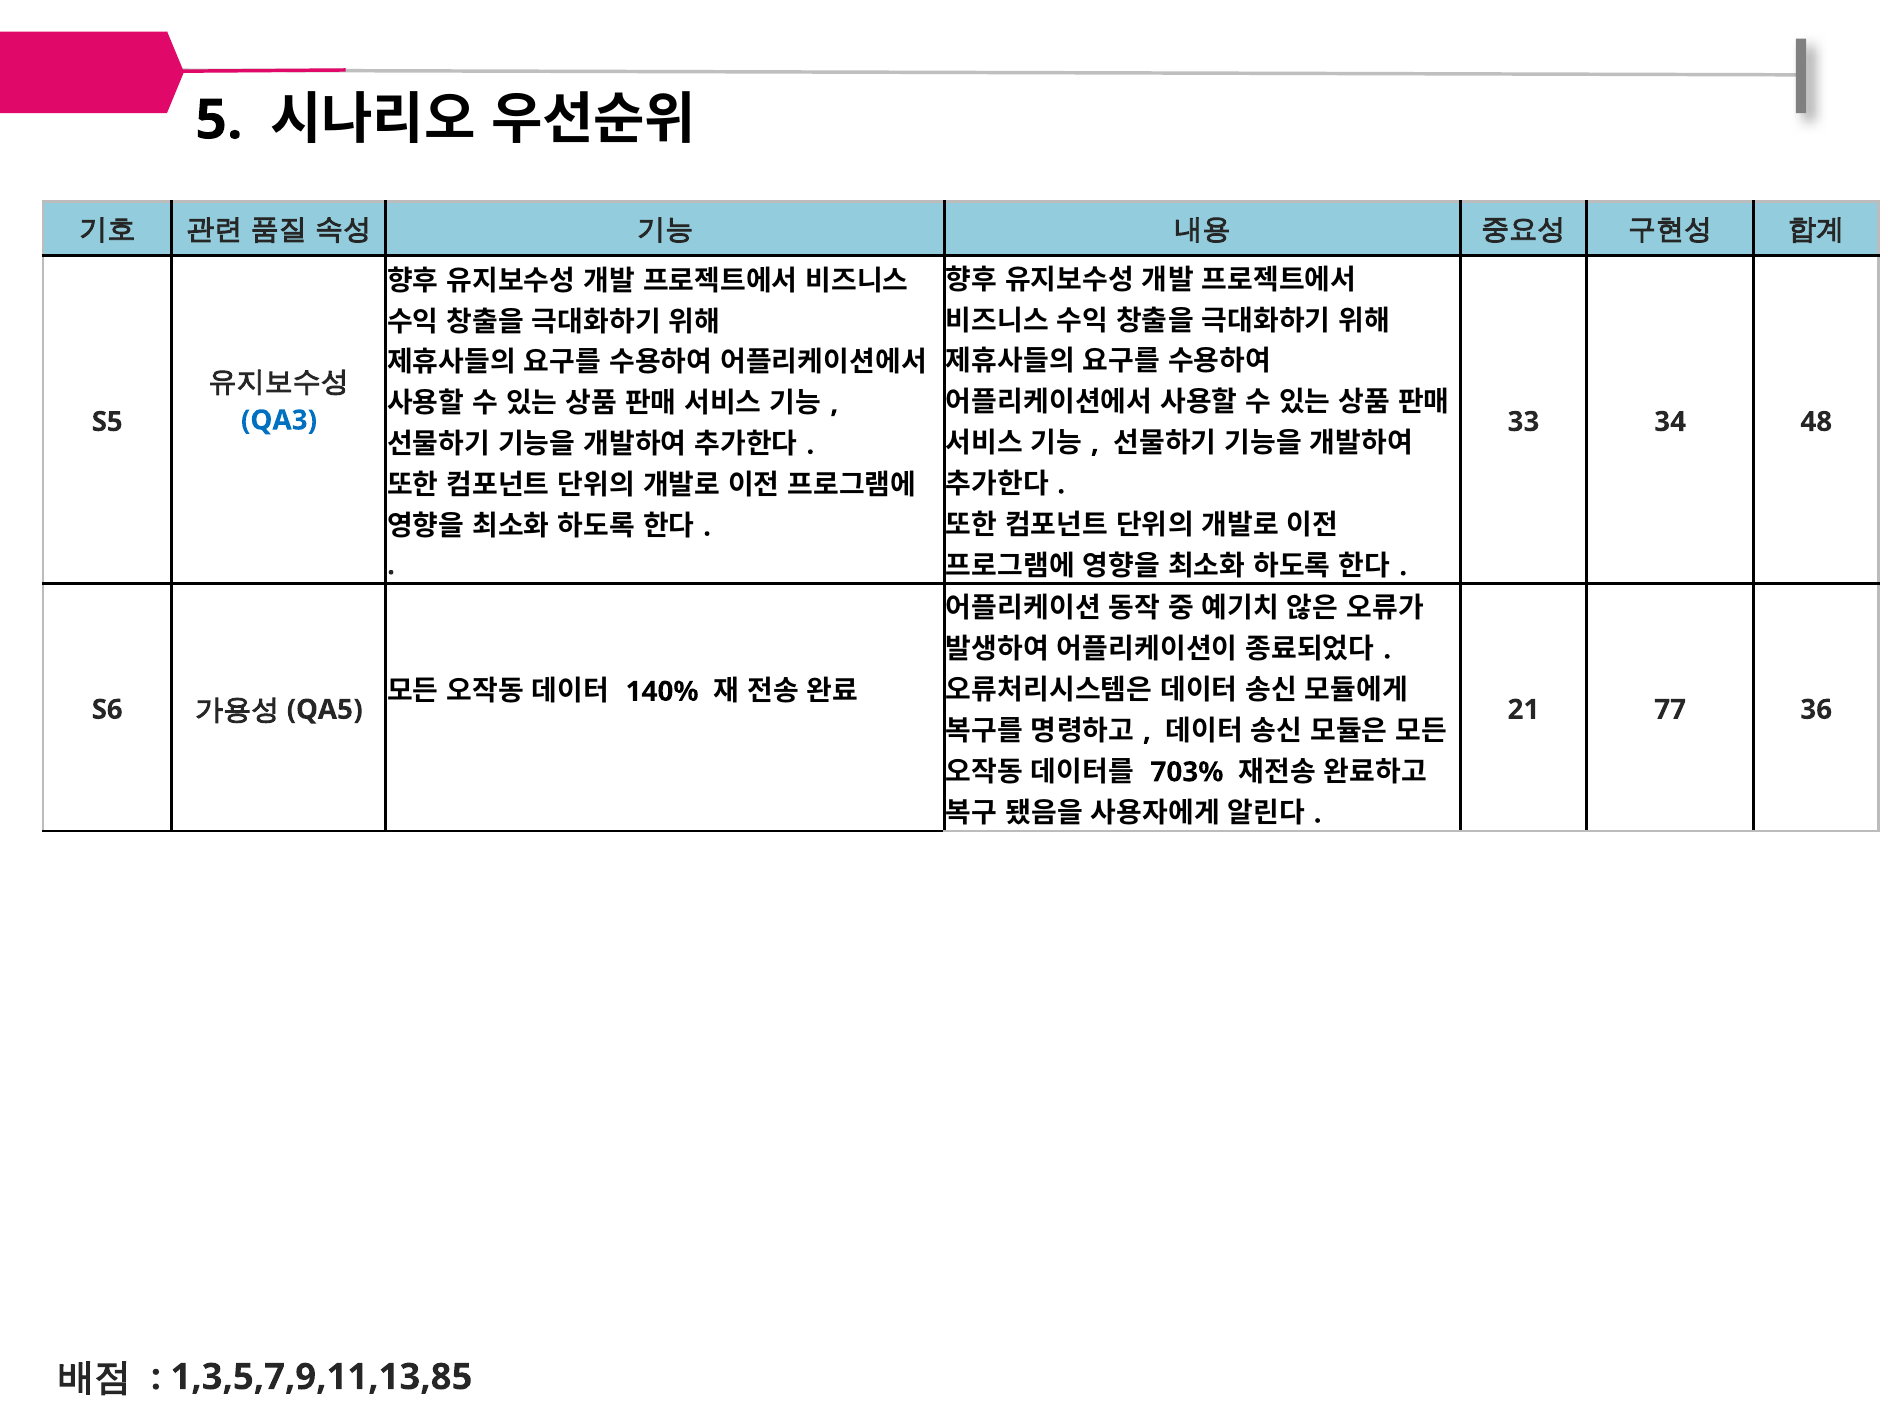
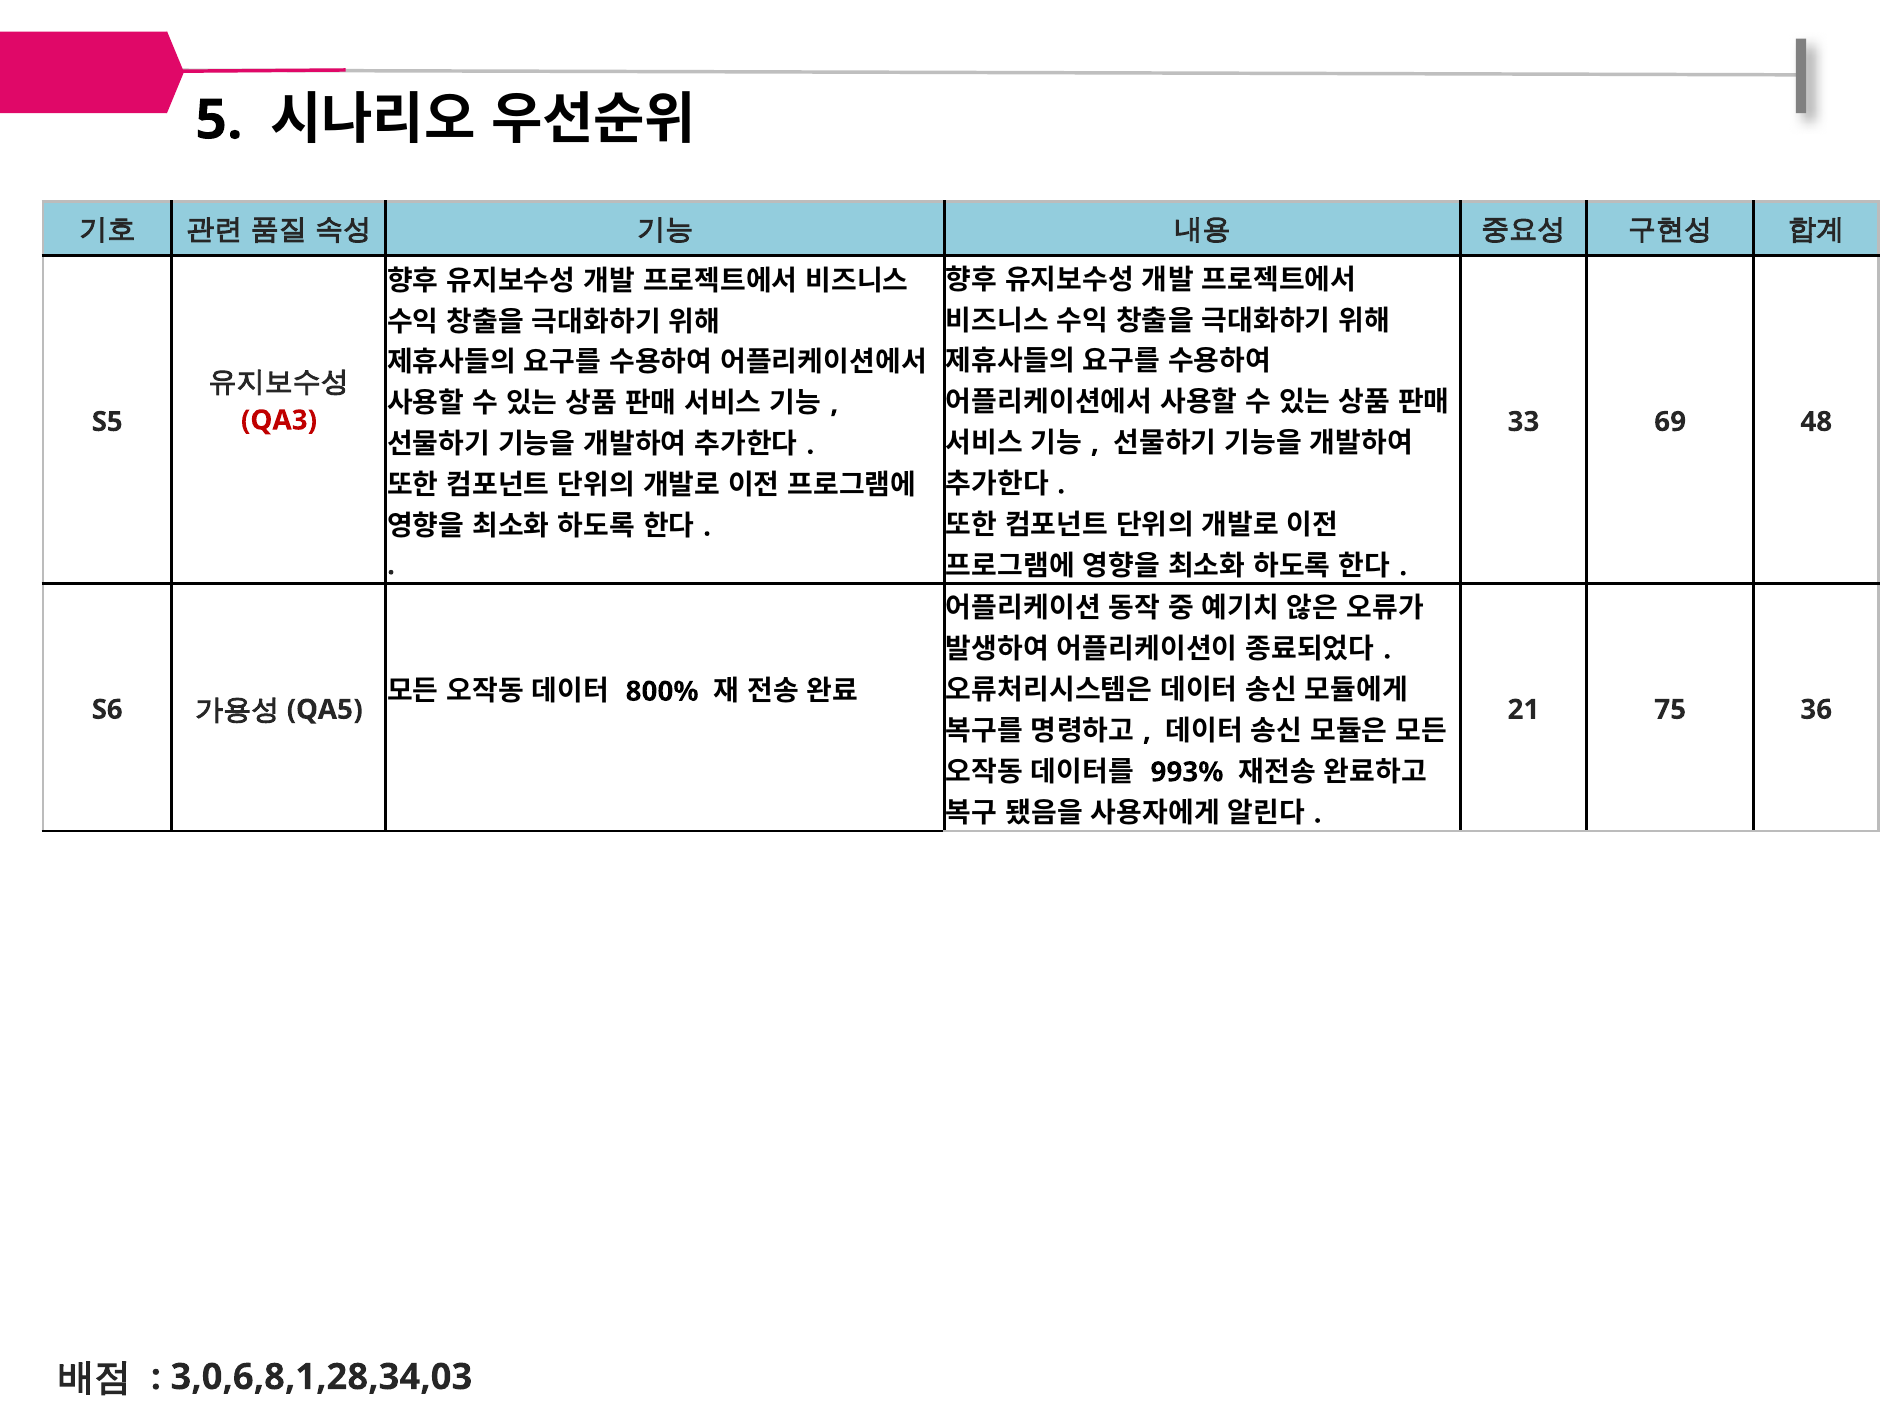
QA3 colour: blue -> red
34: 34 -> 69
140%: 140% -> 800%
77: 77 -> 75
703%: 703% -> 993%
1,3,5,7,9,11,13,85: 1,3,5,7,9,11,13,85 -> 3,0,6,8,1,28,34,03
